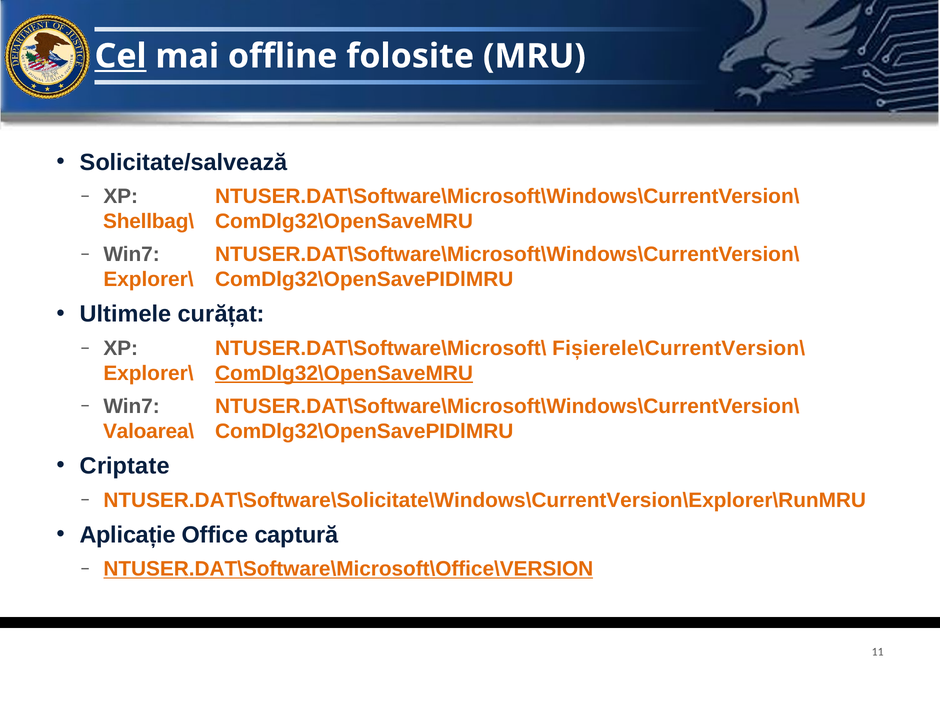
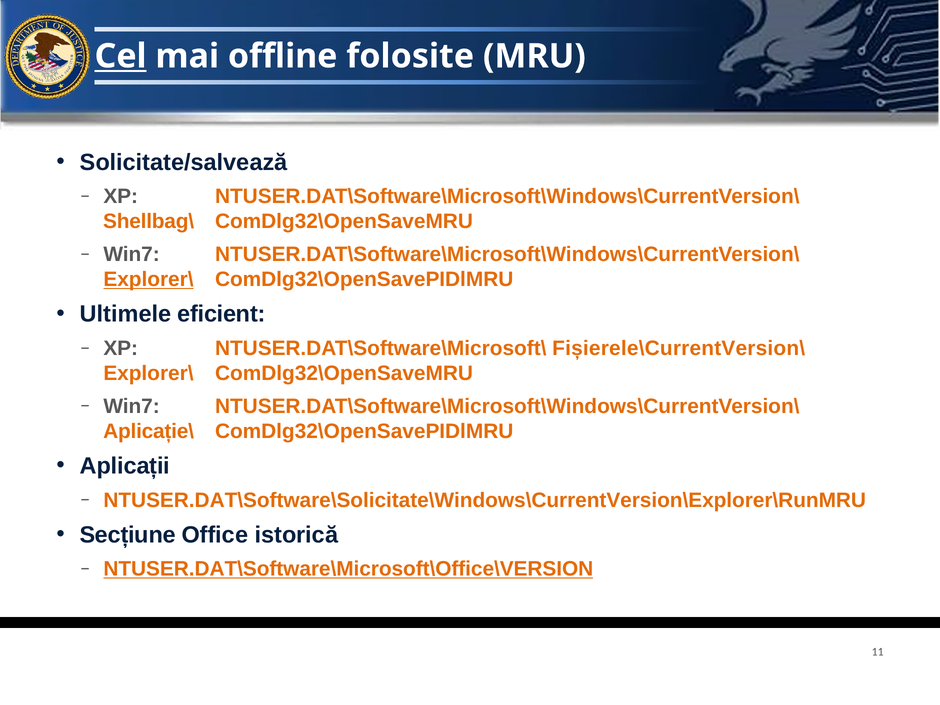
Explorer\ at (148, 279) underline: none -> present
curățat: curățat -> eficient
ComDlg32\OpenSaveMRU at (344, 373) underline: present -> none
Valoarea\: Valoarea\ -> Aplicație\
Criptate: Criptate -> Aplicații
Aplicație: Aplicație -> Secțiune
captură: captură -> istorică
